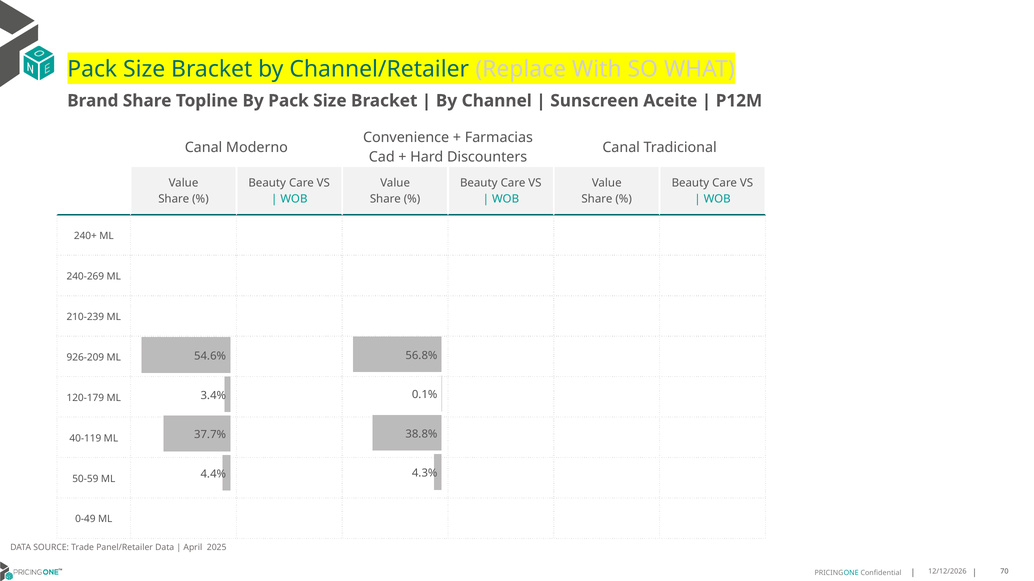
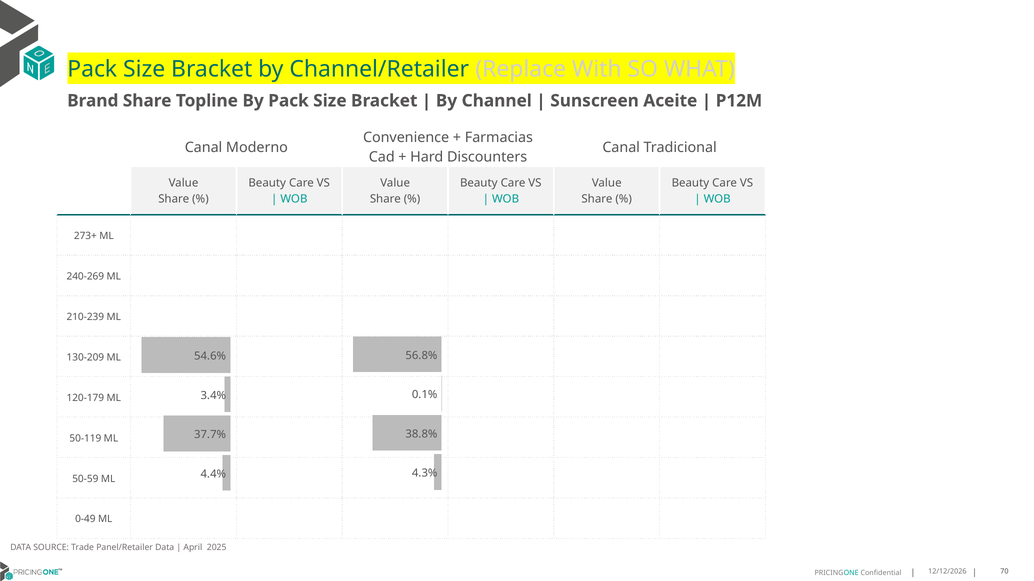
240+: 240+ -> 273+
926-209: 926-209 -> 130-209
40-119: 40-119 -> 50-119
